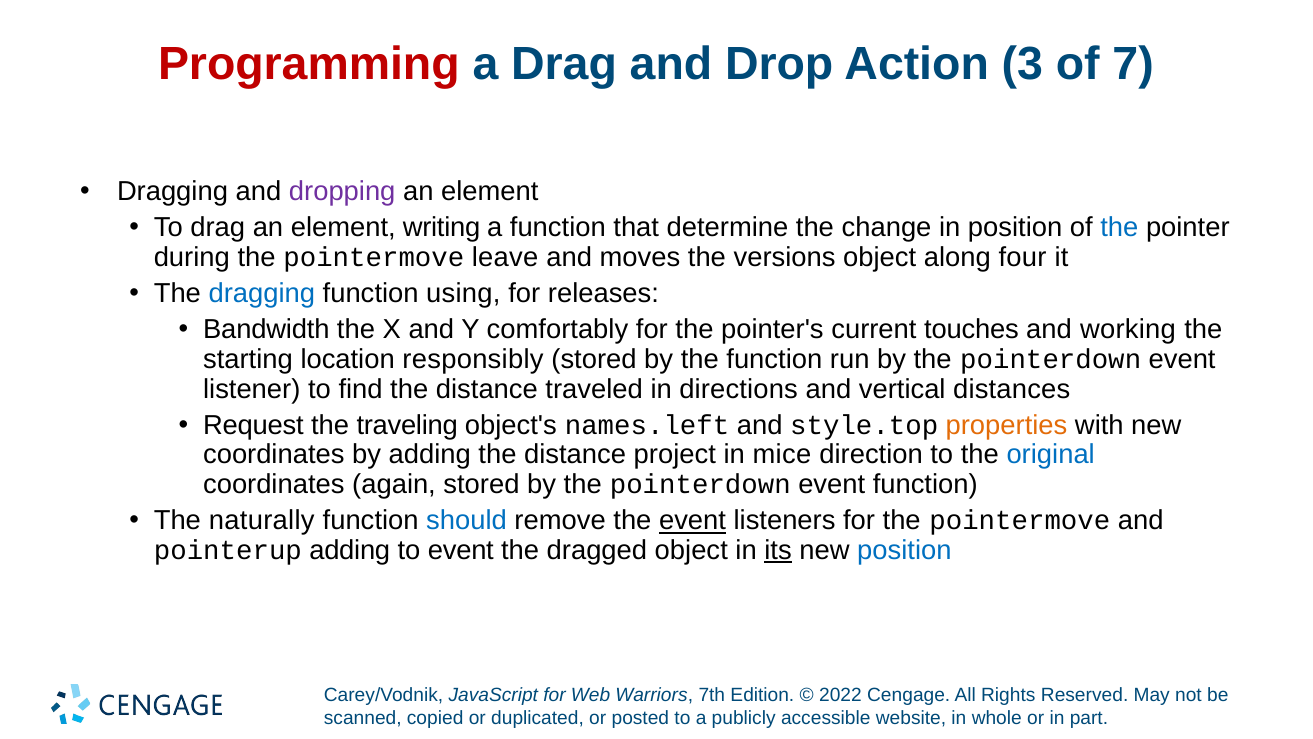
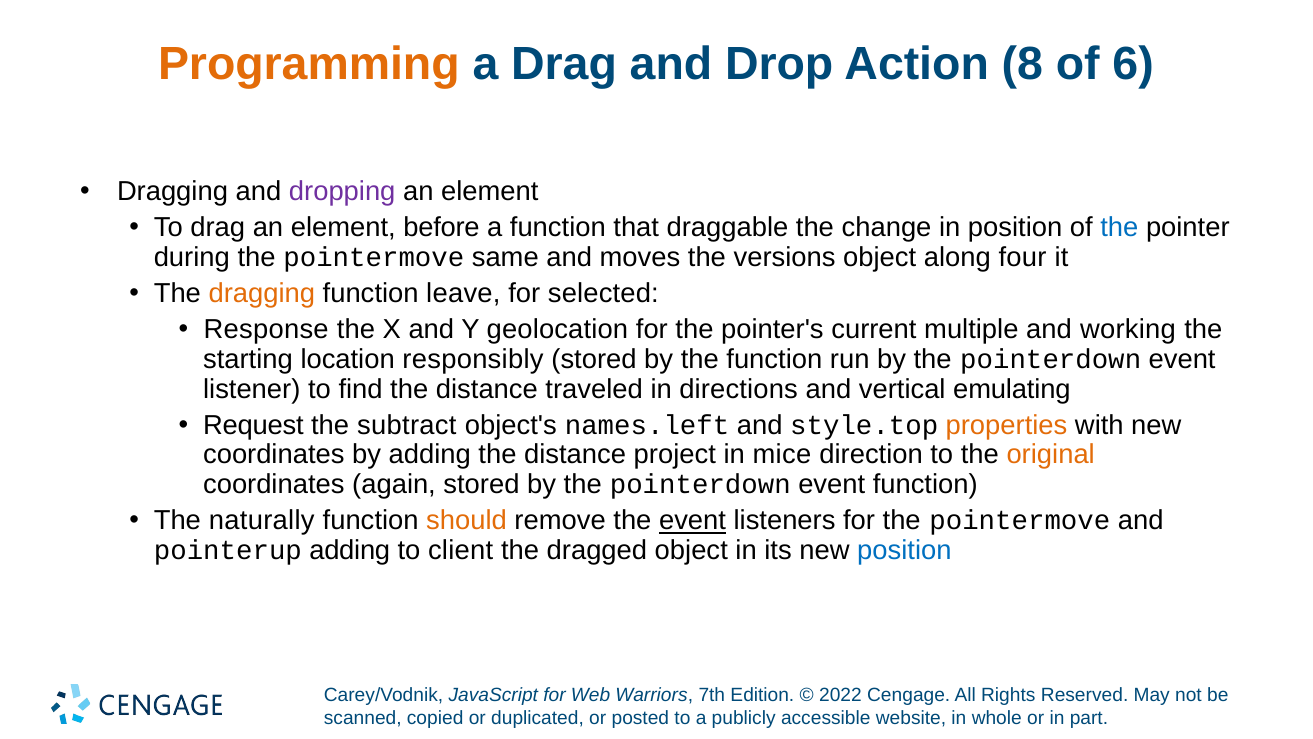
Programming colour: red -> orange
3: 3 -> 8
7: 7 -> 6
writing: writing -> before
determine: determine -> draggable
leave: leave -> same
dragging at (262, 293) colour: blue -> orange
using: using -> leave
releases: releases -> selected
Bandwidth: Bandwidth -> Response
comfortably: comfortably -> geolocation
touches: touches -> multiple
distances: distances -> emulating
traveling: traveling -> subtract
original colour: blue -> orange
should colour: blue -> orange
to event: event -> client
its underline: present -> none
